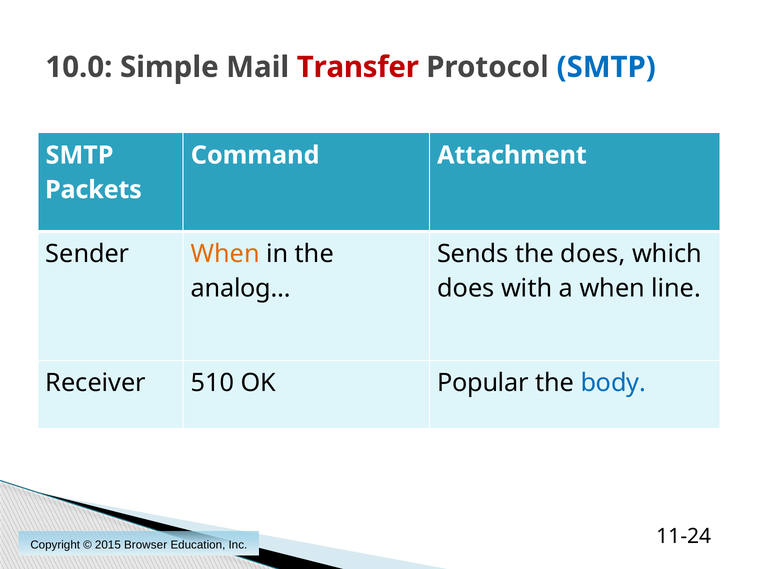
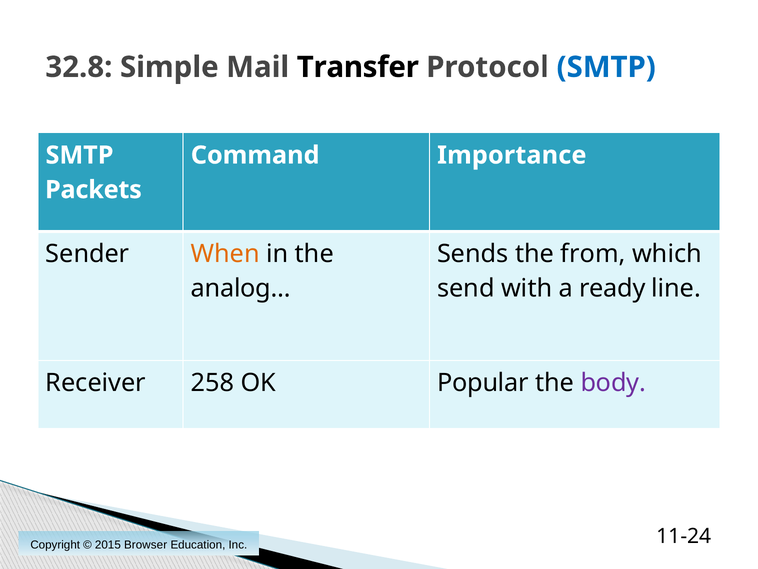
10.0: 10.0 -> 32.8
Transfer colour: red -> black
Attachment: Attachment -> Importance
the does: does -> from
does at (466, 288): does -> send
a when: when -> ready
510: 510 -> 258
body colour: blue -> purple
